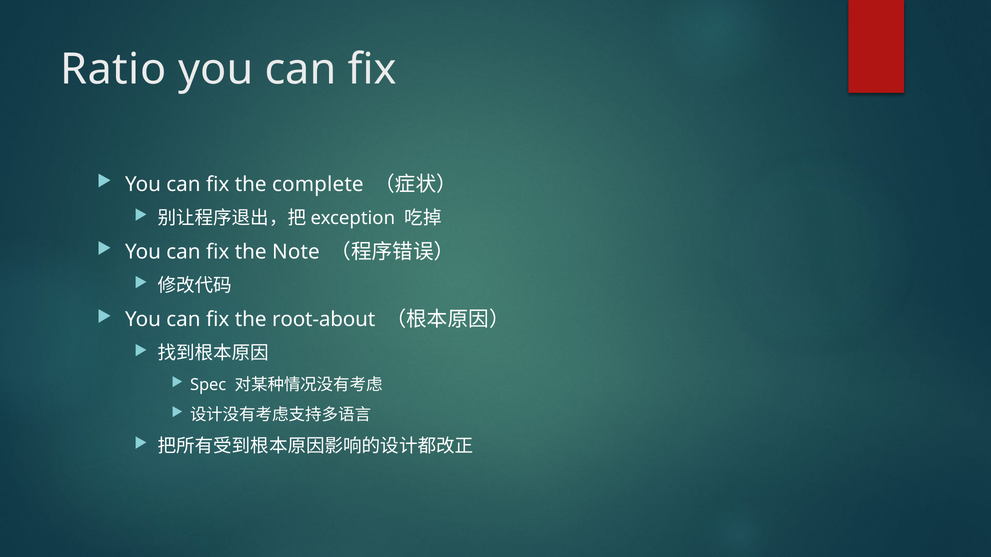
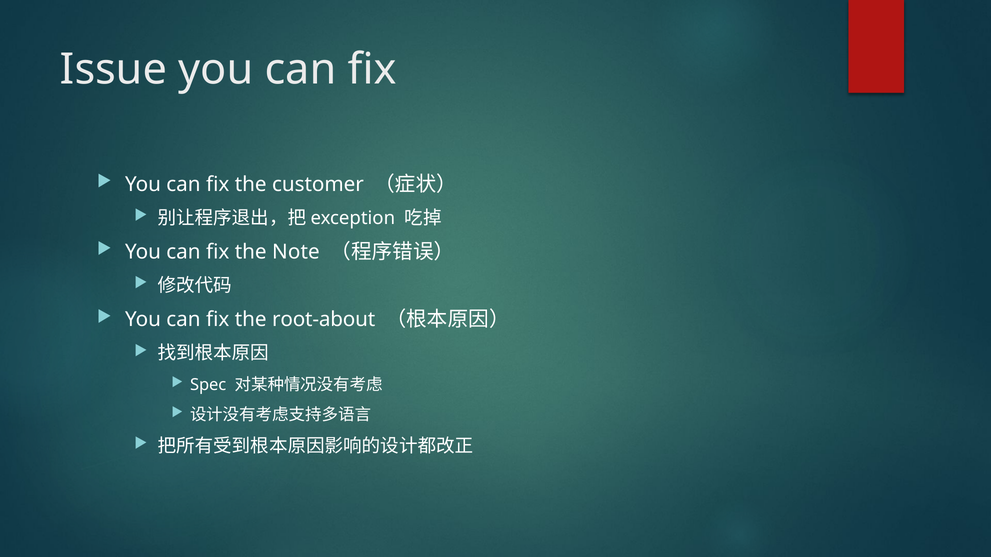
Ratio: Ratio -> Issue
complete: complete -> customer
